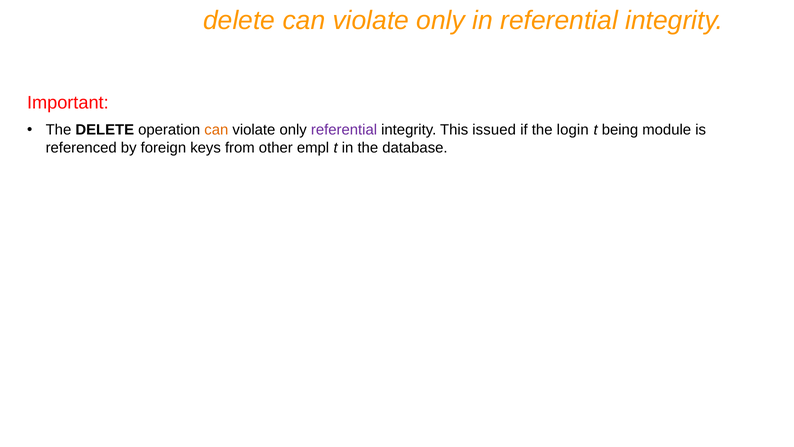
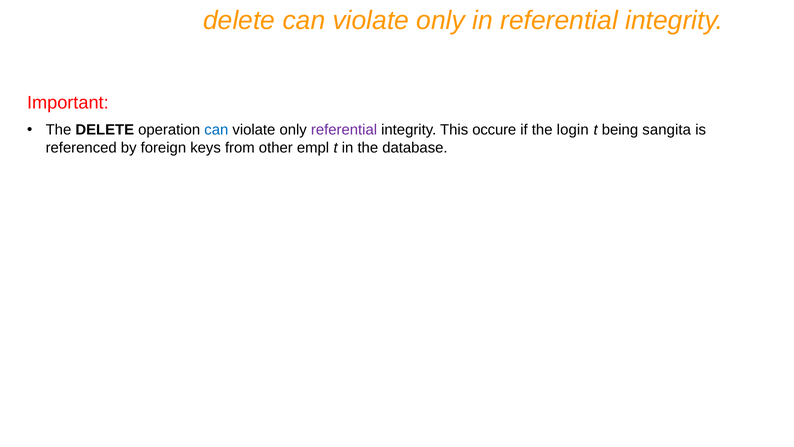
can at (216, 130) colour: orange -> blue
issued: issued -> occure
module: module -> sangita
